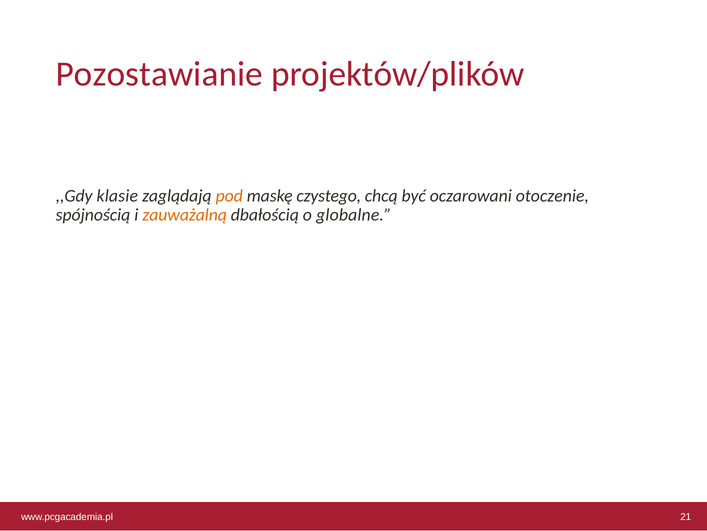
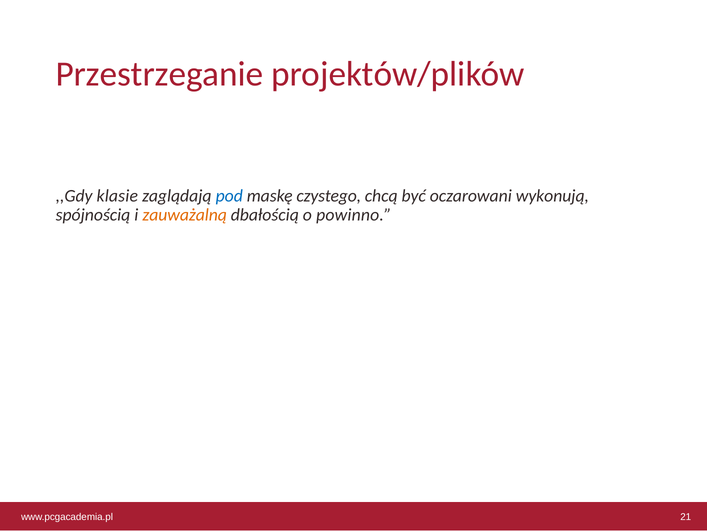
Pozostawianie: Pozostawianie -> Przestrzeganie
pod colour: orange -> blue
otoczenie: otoczenie -> wykonują
globalne: globalne -> powinno
